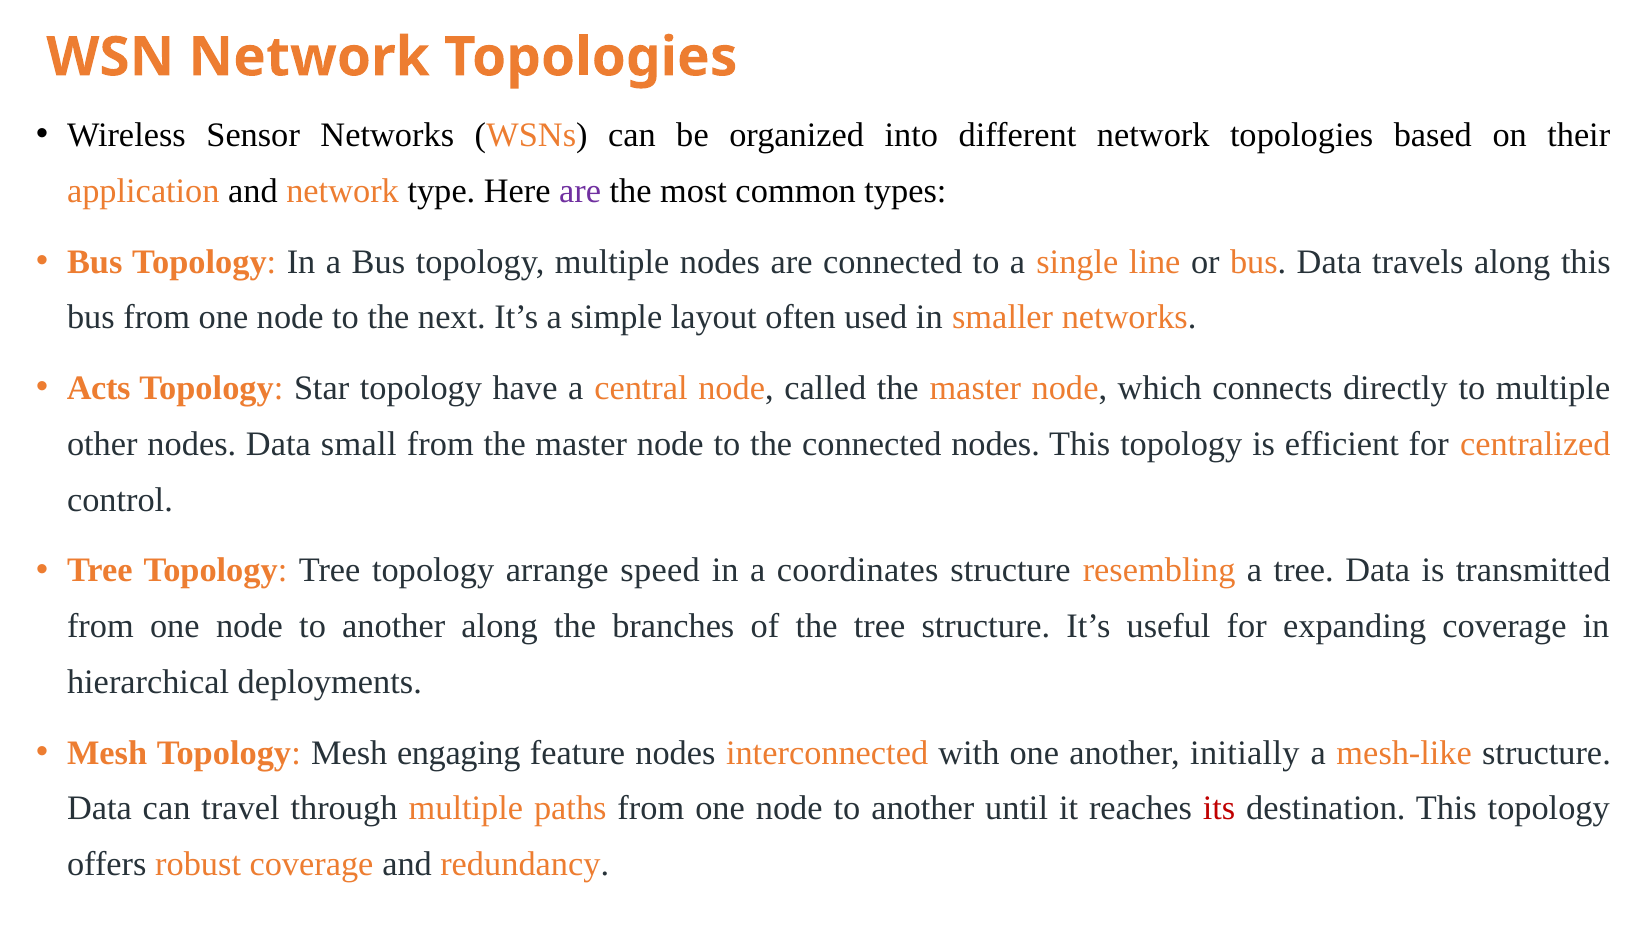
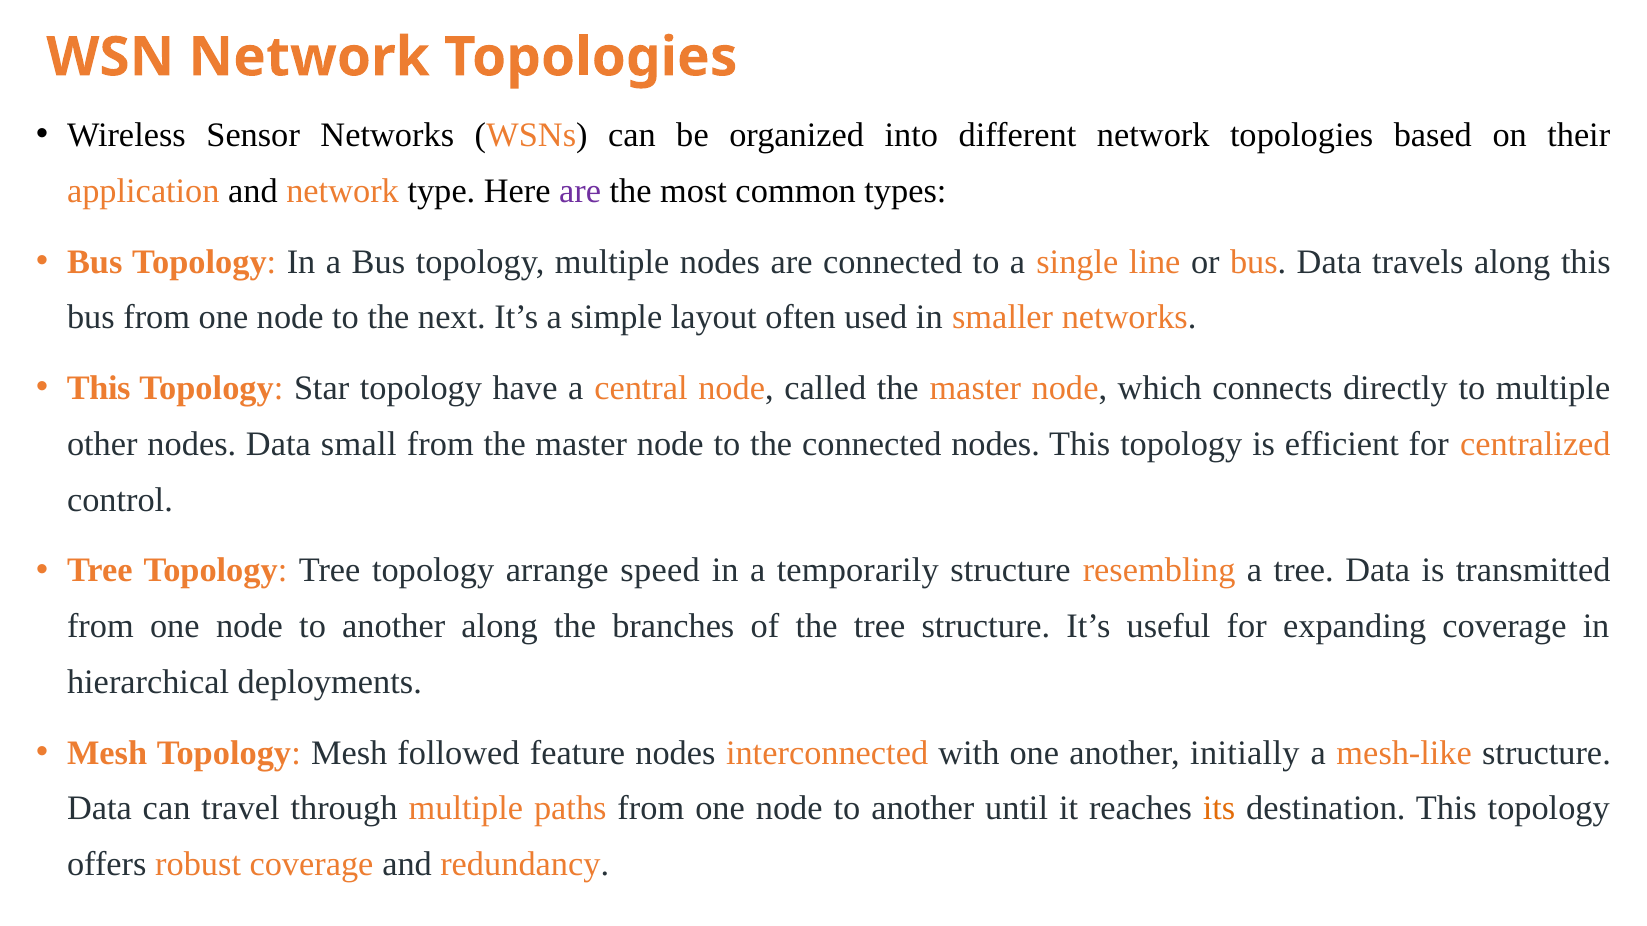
Acts at (99, 389): Acts -> This
coordinates: coordinates -> temporarily
engaging: engaging -> followed
its colour: red -> orange
